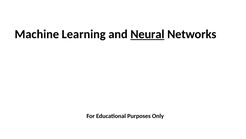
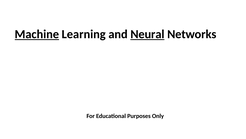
Machine underline: none -> present
